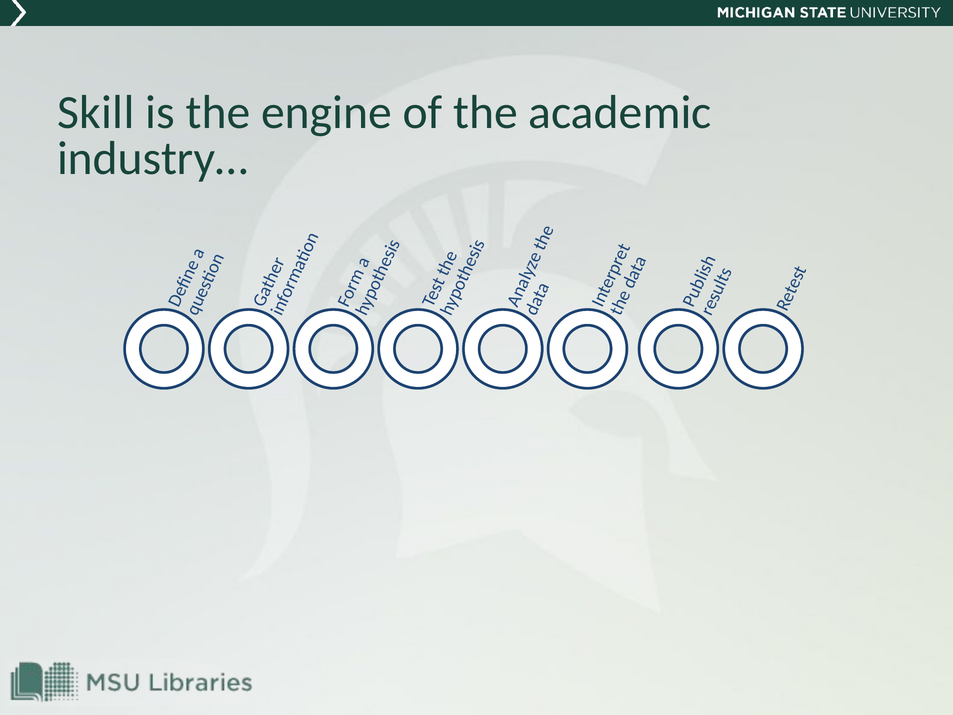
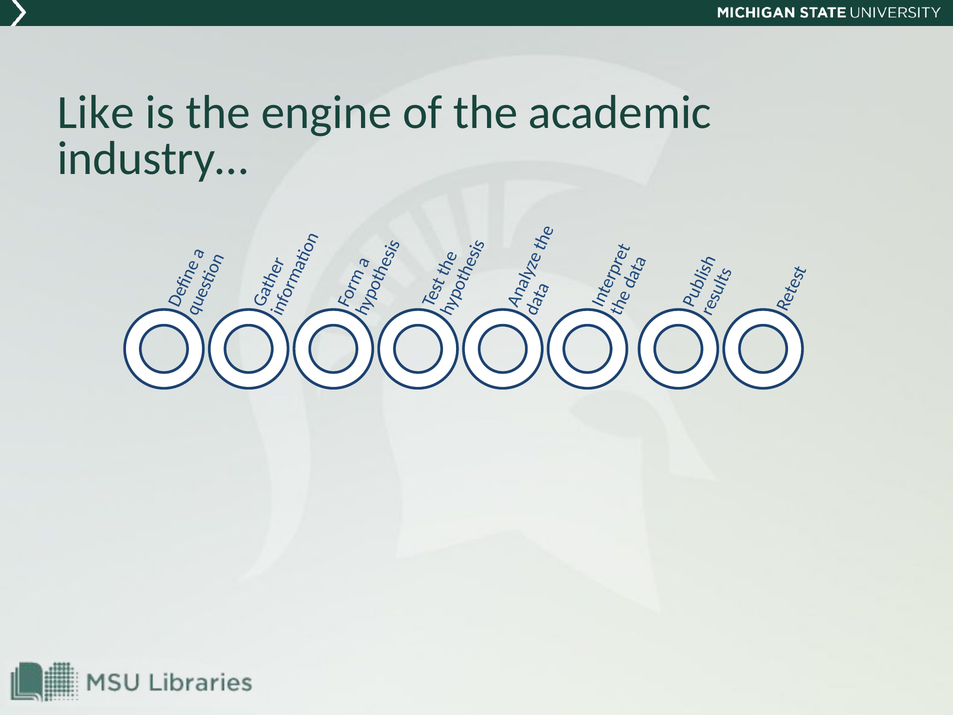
Skill: Skill -> Like
